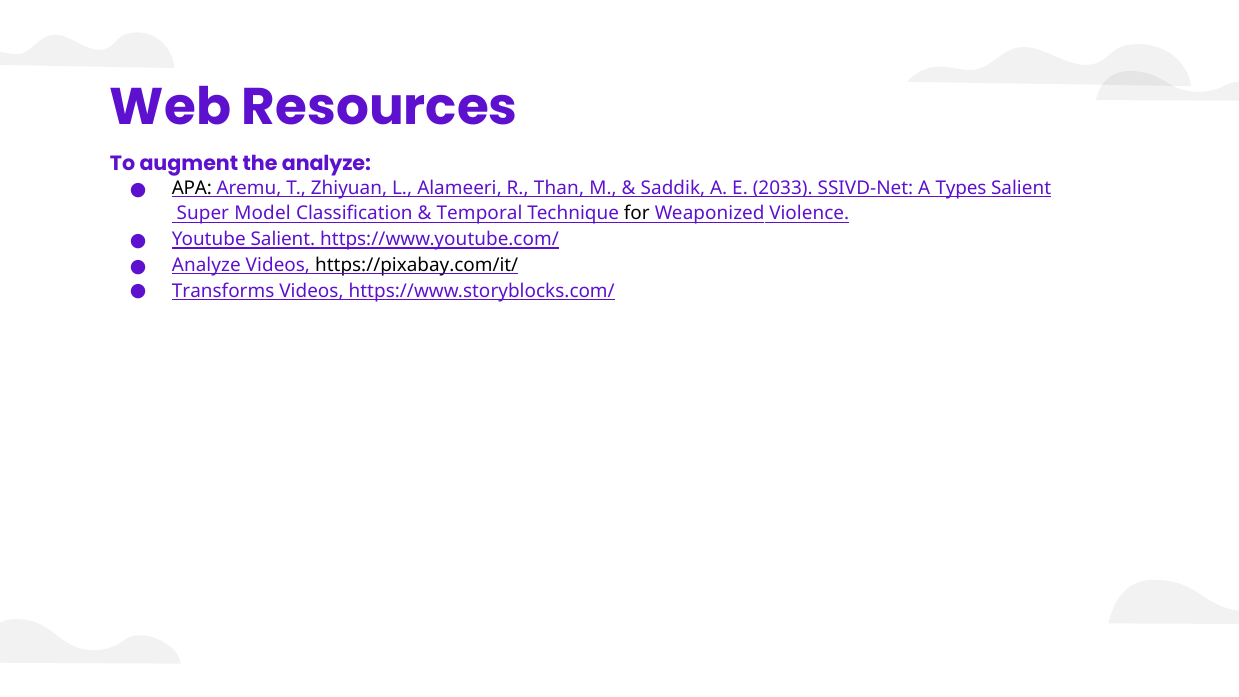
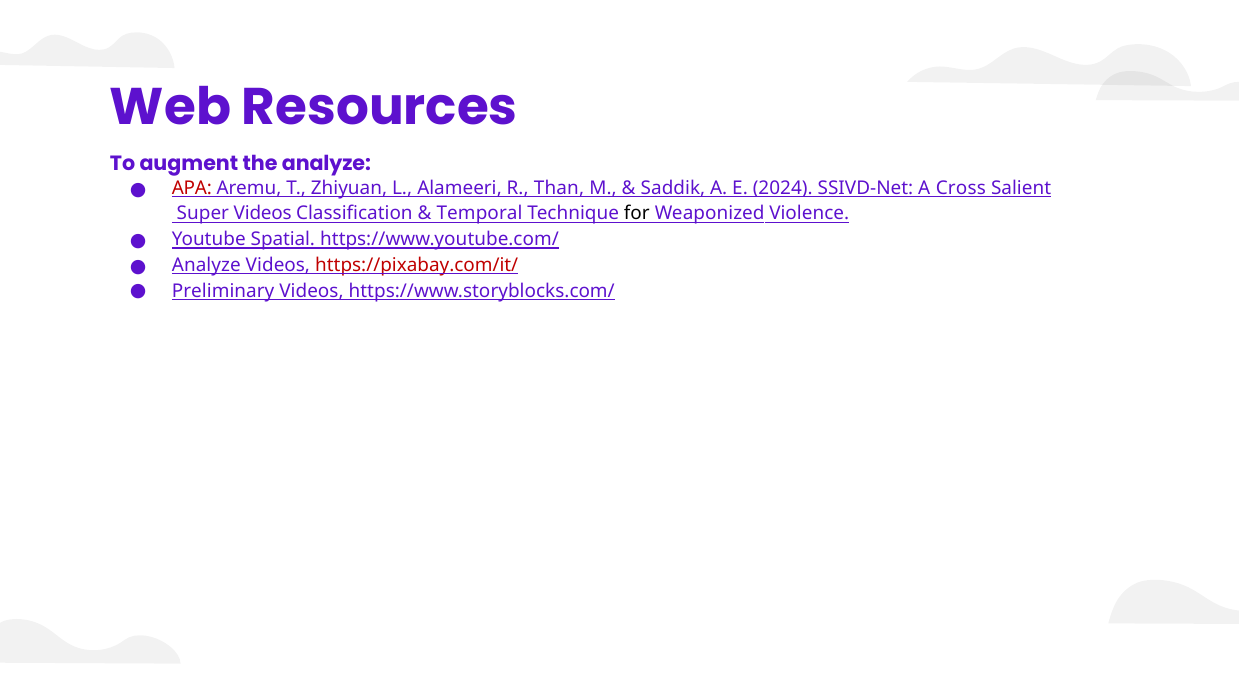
APA colour: black -> red
2033: 2033 -> 2024
Types: Types -> Cross
Super Model: Model -> Videos
Youtube Salient: Salient -> Spatial
https://pixabay.com/it/ colour: black -> red
Transforms: Transforms -> Preliminary
